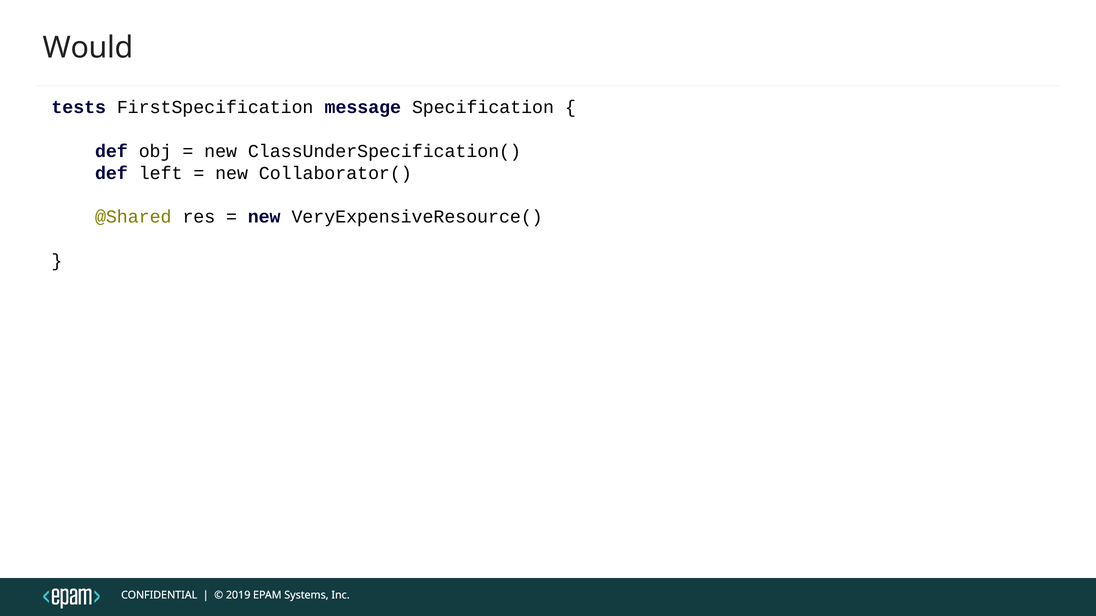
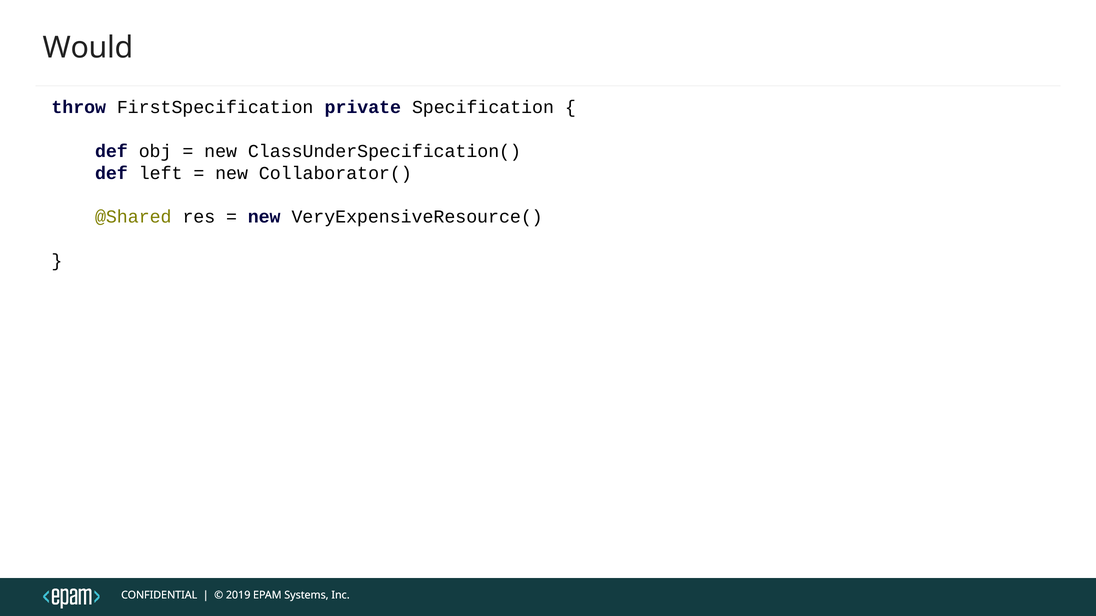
tests: tests -> throw
message: message -> private
